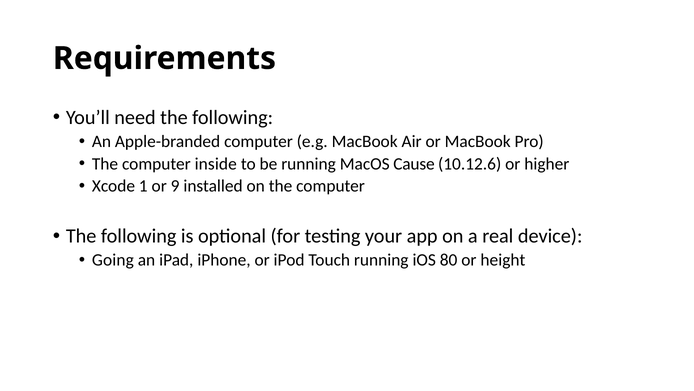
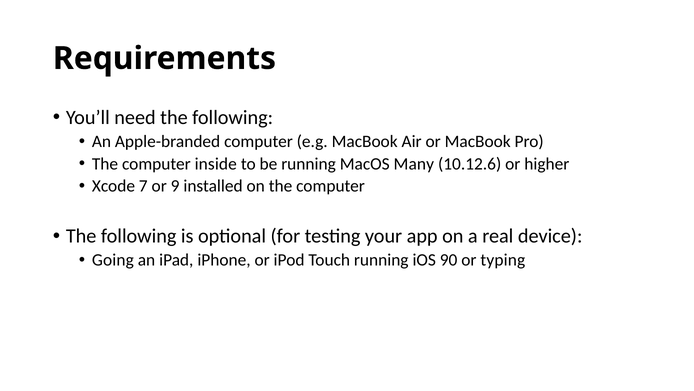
Cause: Cause -> Many
1: 1 -> 7
80: 80 -> 90
height: height -> typing
